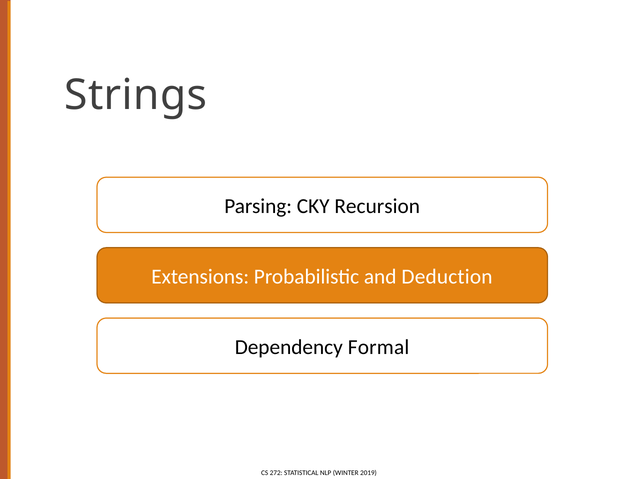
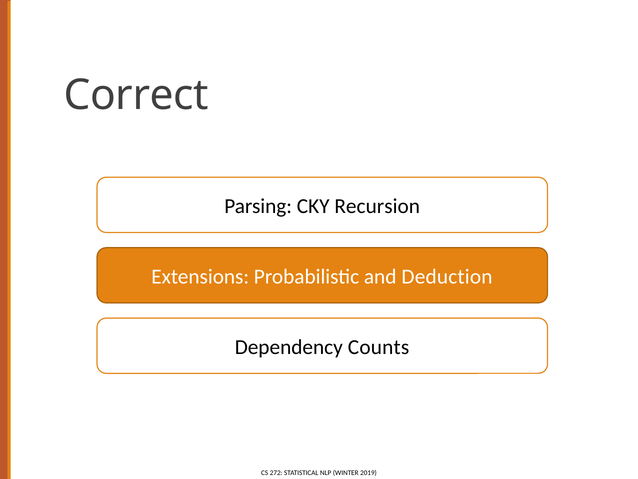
Strings: Strings -> Correct
Formal: Formal -> Counts
